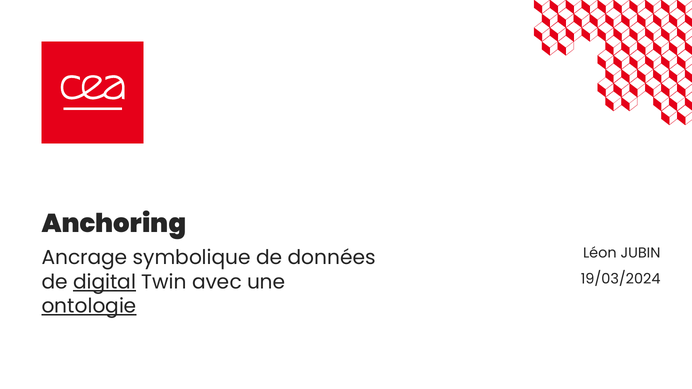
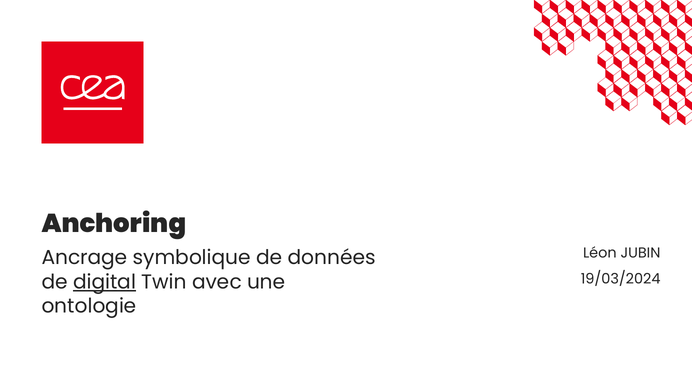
ontologie underline: present -> none
